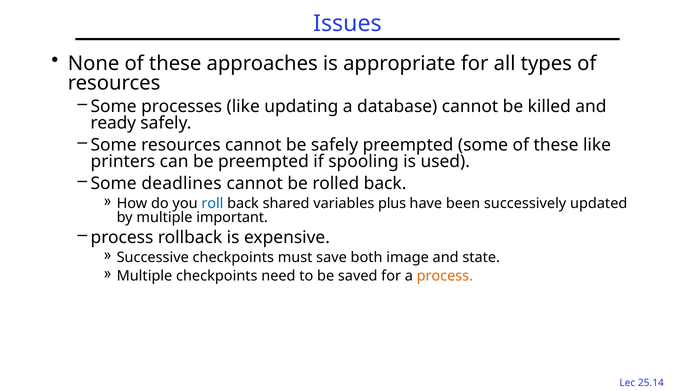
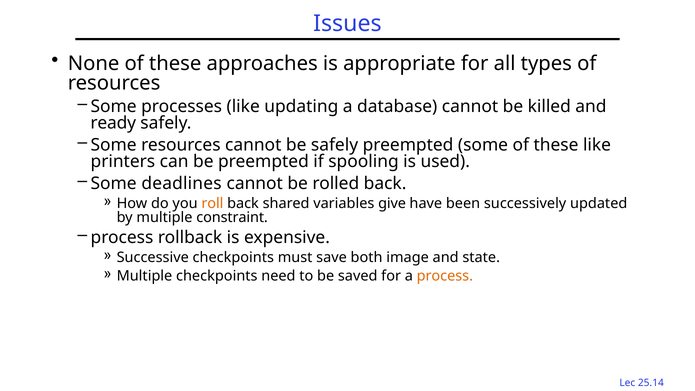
roll colour: blue -> orange
plus: plus -> give
important: important -> constraint
